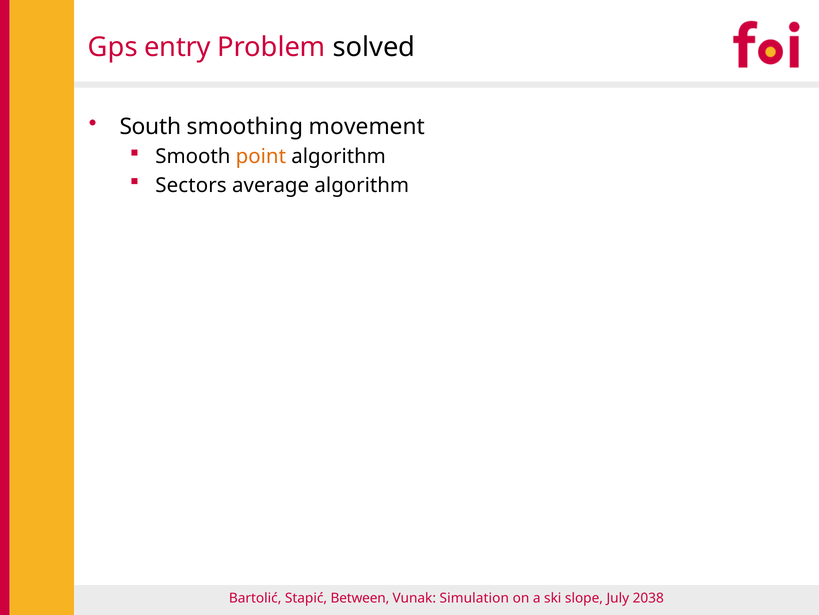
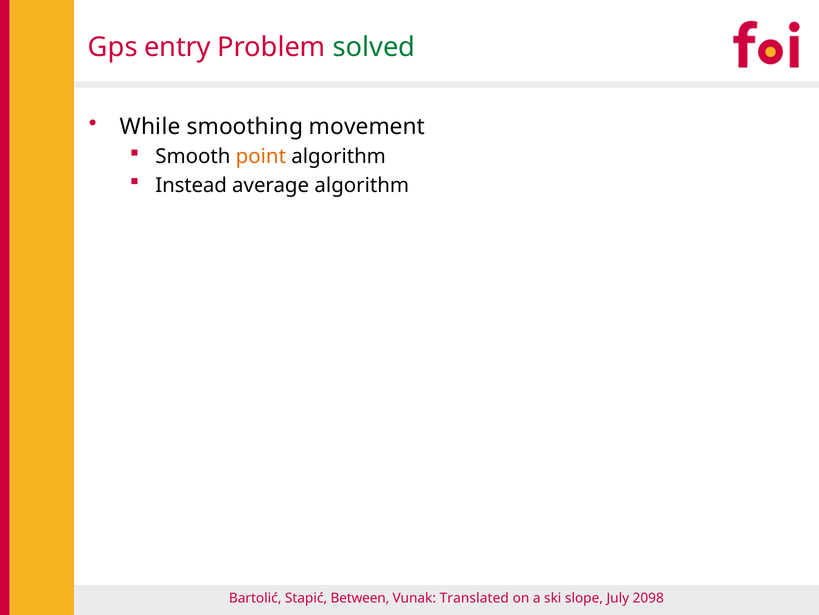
solved colour: black -> green
South: South -> While
Sectors: Sectors -> Instead
Simulation: Simulation -> Translated
2038: 2038 -> 2098
